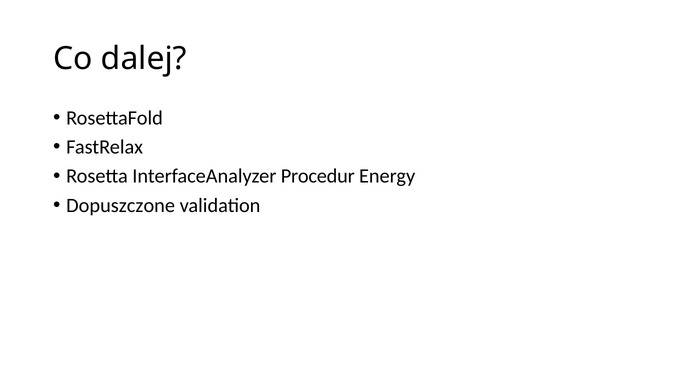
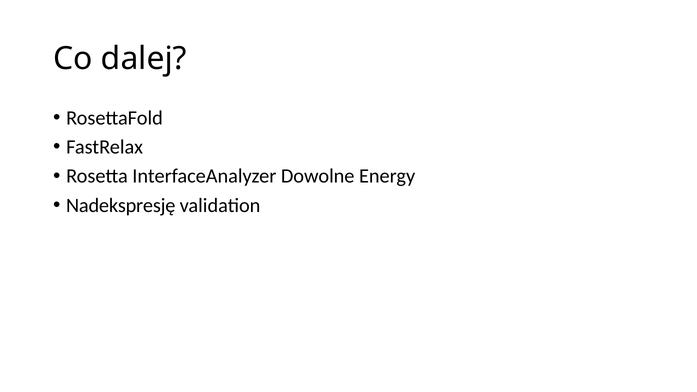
Procedur: Procedur -> Dowolne
Dopuszczone: Dopuszczone -> Nadekspresję
